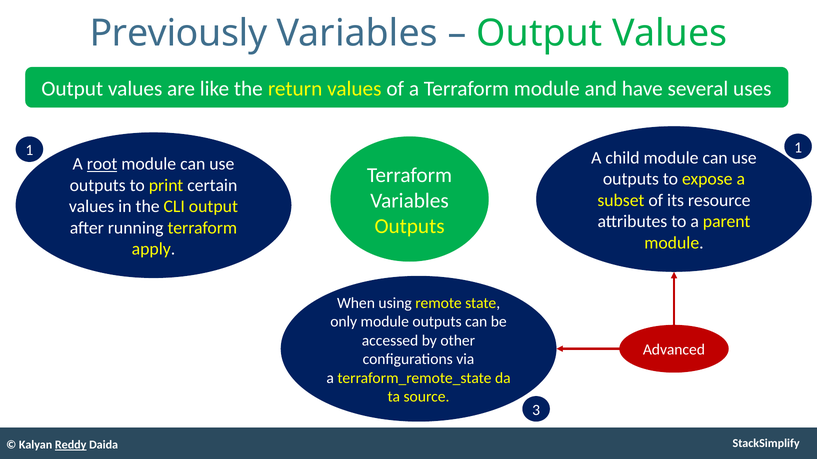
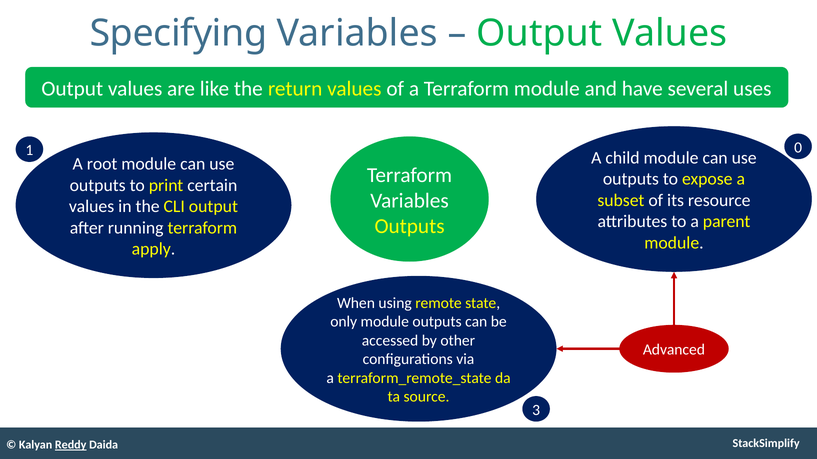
Previously: Previously -> Specifying
1 1: 1 -> 0
root underline: present -> none
